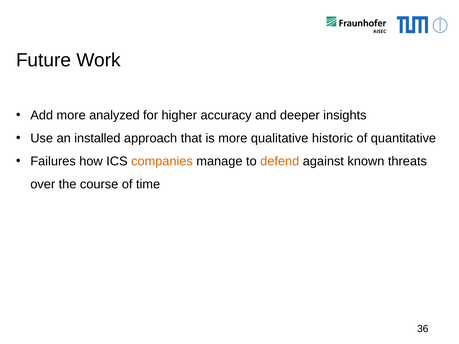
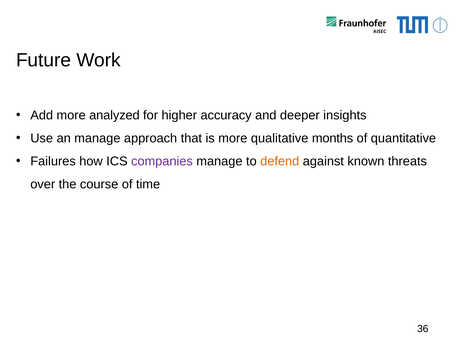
an installed: installed -> manage
historic: historic -> months
companies colour: orange -> purple
